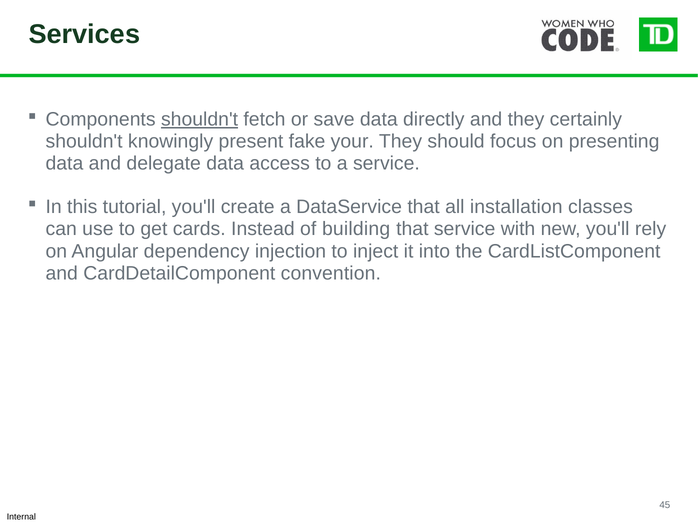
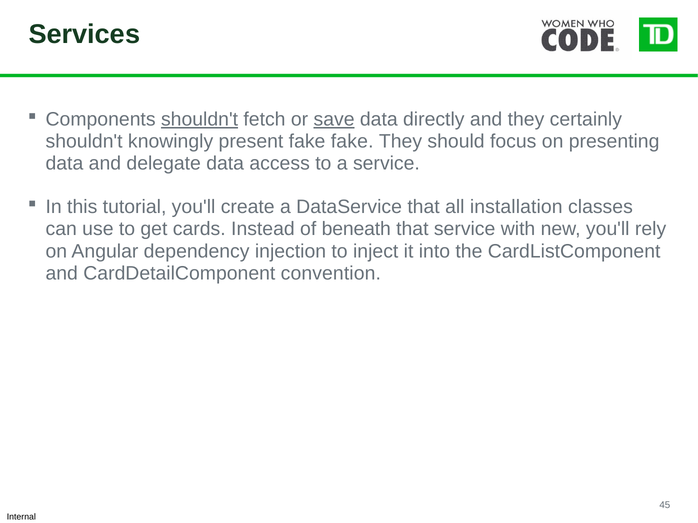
save underline: none -> present
fake your: your -> fake
building: building -> beneath
